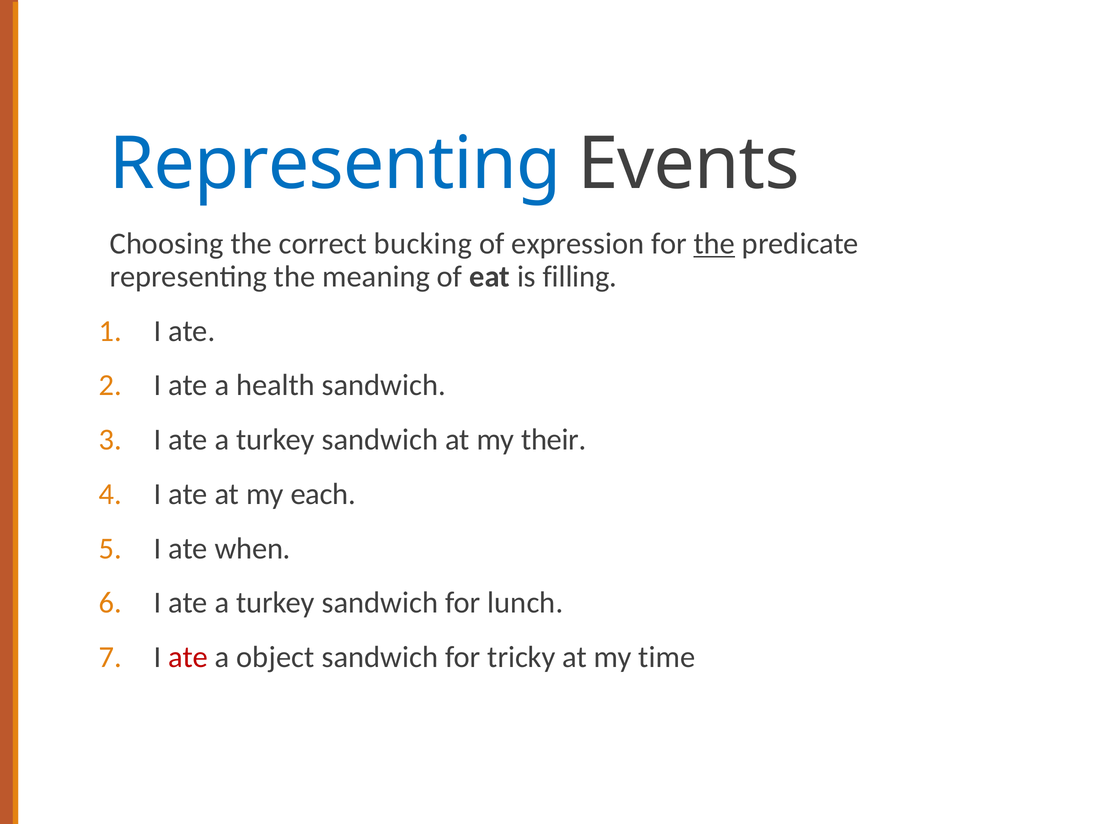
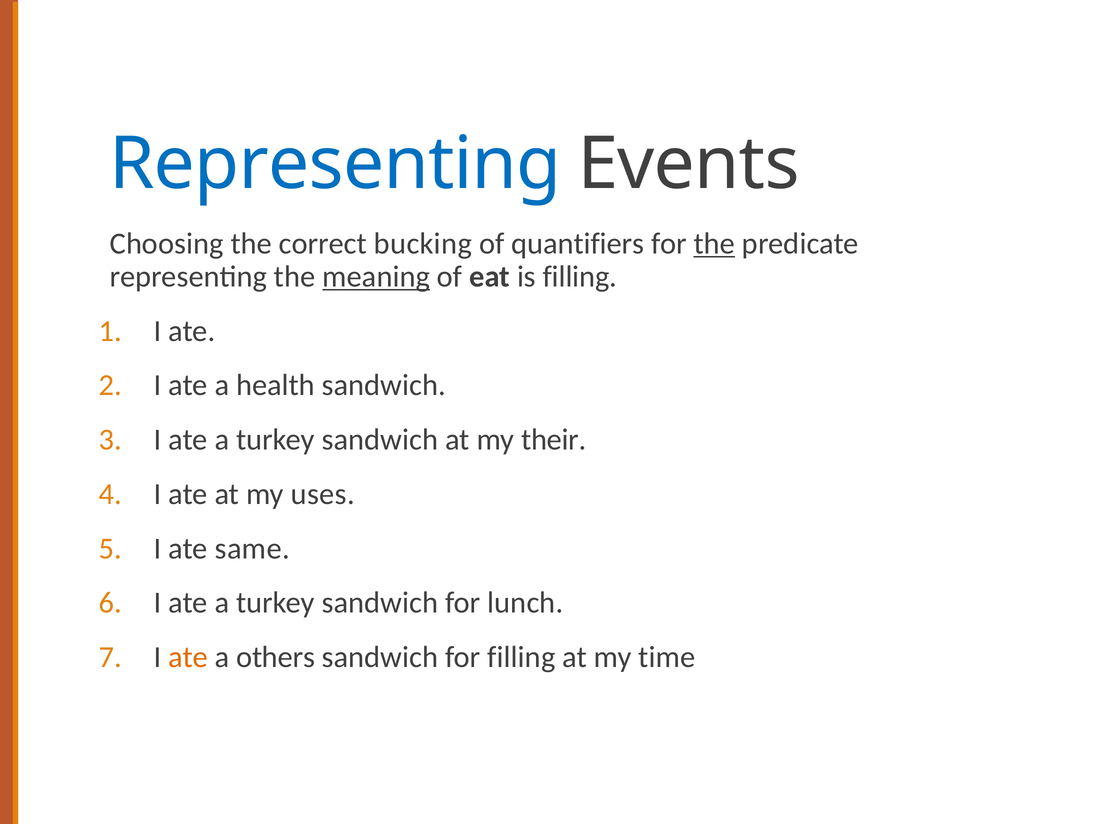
expression: expression -> quantifiers
meaning underline: none -> present
each: each -> uses
when: when -> same
ate at (188, 657) colour: red -> orange
object: object -> others
for tricky: tricky -> filling
